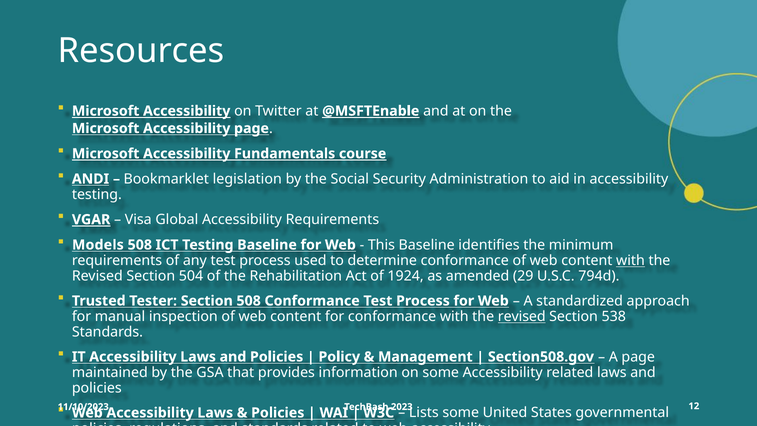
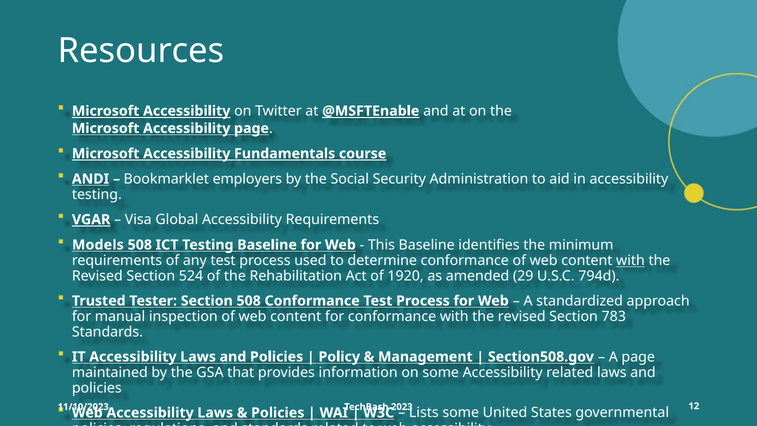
legislation: legislation -> employers
504: 504 -> 524
1924: 1924 -> 1920
revised at (522, 316) underline: present -> none
538: 538 -> 783
